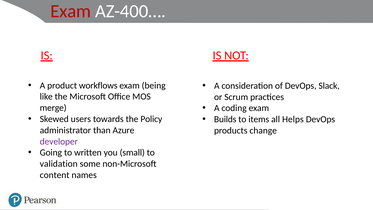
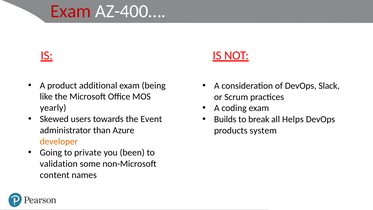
workflows: workflows -> additional
merge: merge -> yearly
Policy: Policy -> Event
items: items -> break
change: change -> system
developer colour: purple -> orange
written: written -> private
small: small -> been
